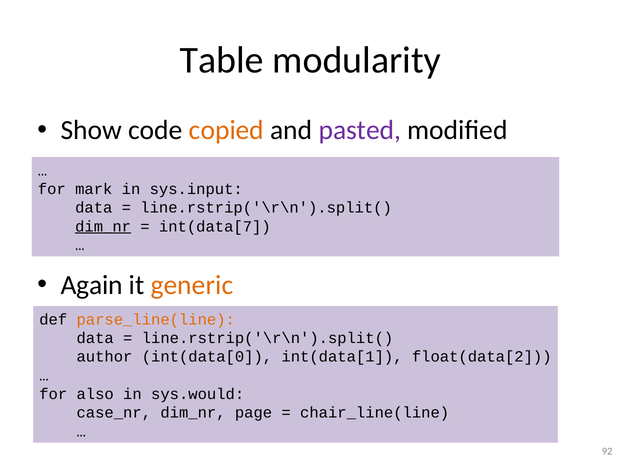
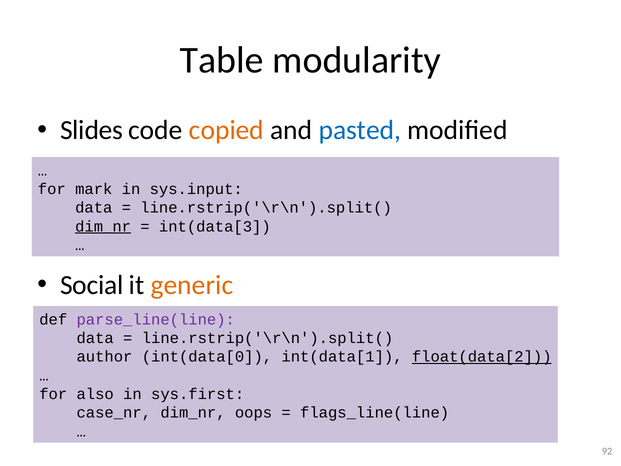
Show: Show -> Slides
pasted colour: purple -> blue
int(data[7: int(data[7 -> int(data[3
Again: Again -> Social
parse_line(line colour: orange -> purple
float(data[2 underline: none -> present
sys.would: sys.would -> sys.first
page: page -> oops
chair_line(line: chair_line(line -> flags_line(line
